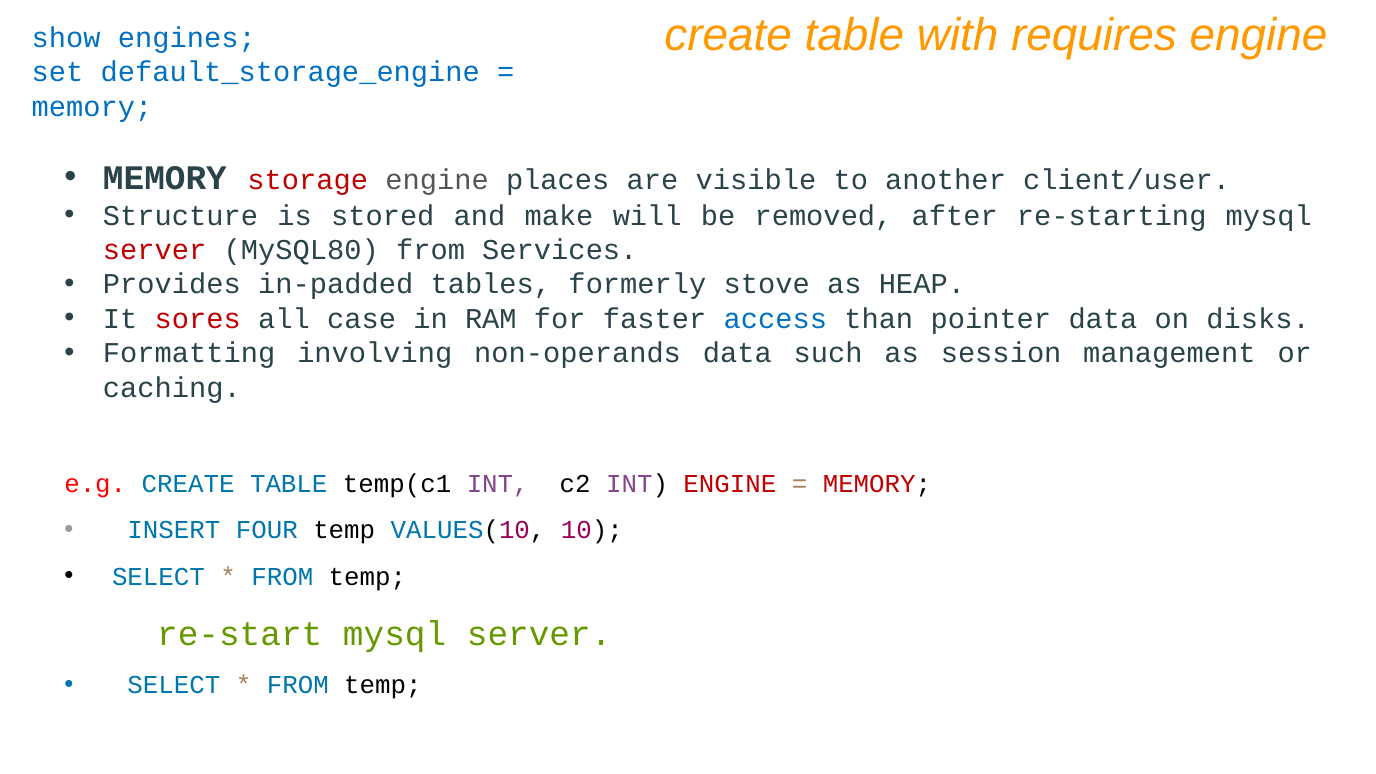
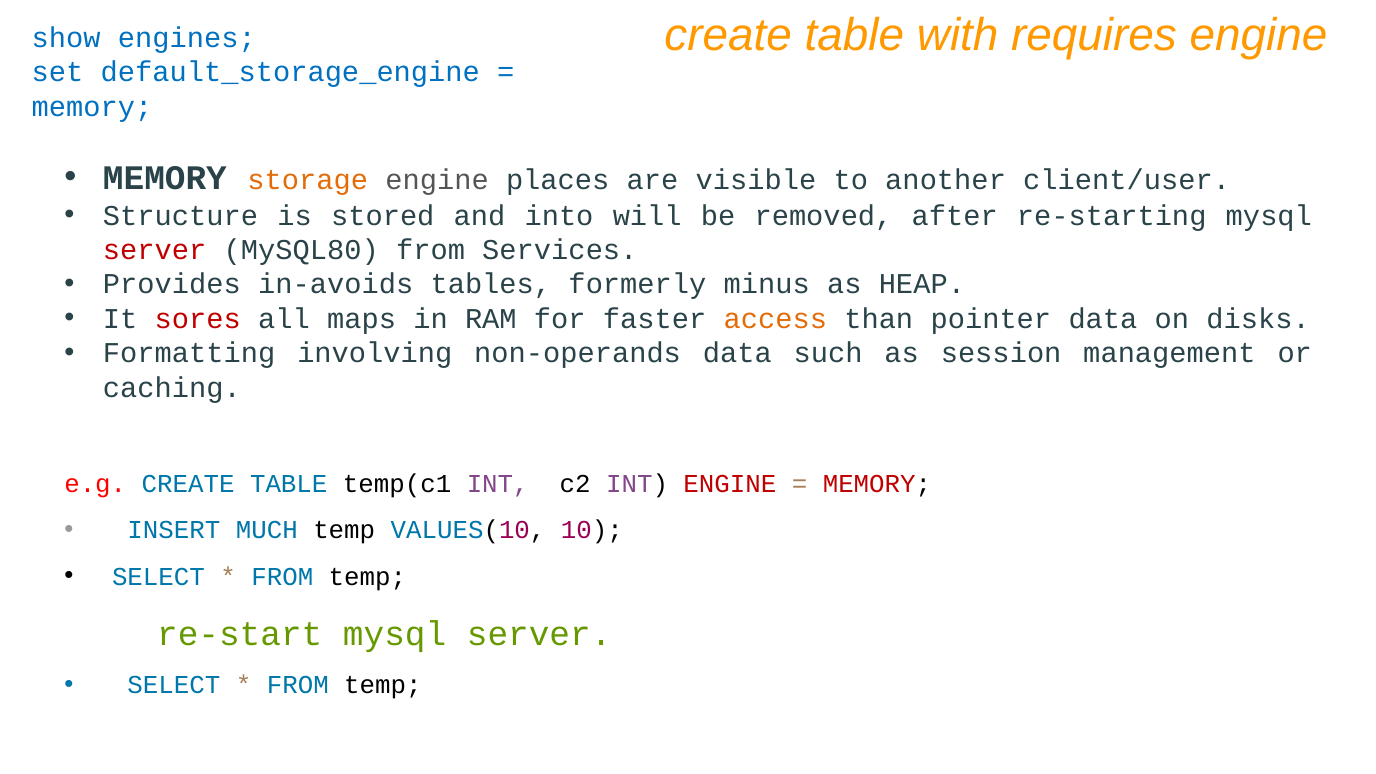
storage colour: red -> orange
make: make -> into
in-padded: in-padded -> in-avoids
stove: stove -> minus
case: case -> maps
access colour: blue -> orange
FOUR: FOUR -> MUCH
